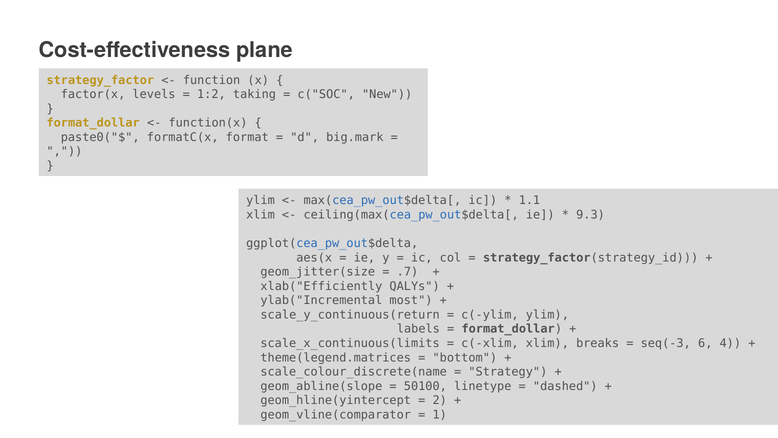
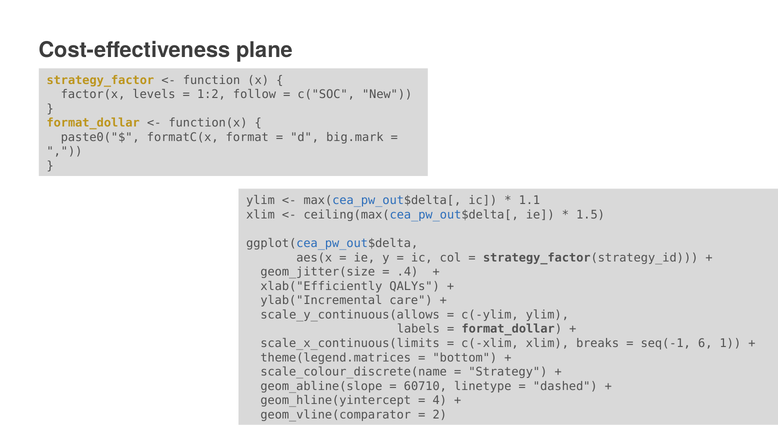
taking: taking -> follow
9.3: 9.3 -> 1.5
.7: .7 -> .4
most: most -> care
scale_y_continuous(return: scale_y_continuous(return -> scale_y_continuous(allows
seq(-3: seq(-3 -> seq(-1
4: 4 -> 1
50100: 50100 -> 60710
2: 2 -> 4
1: 1 -> 2
